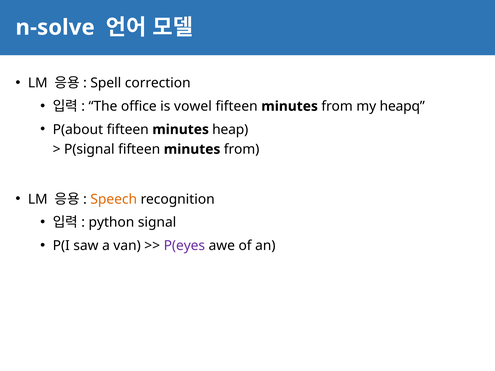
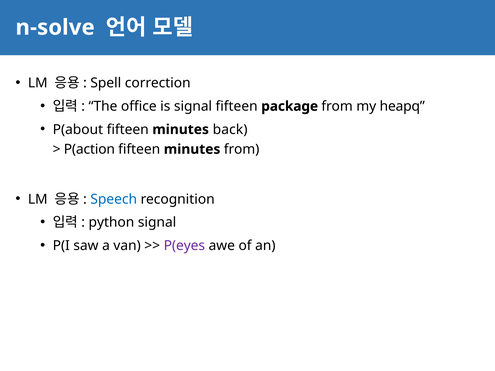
is vowel: vowel -> signal
minutes at (290, 106): minutes -> package
heap: heap -> back
P(signal: P(signal -> P(action
Speech colour: orange -> blue
